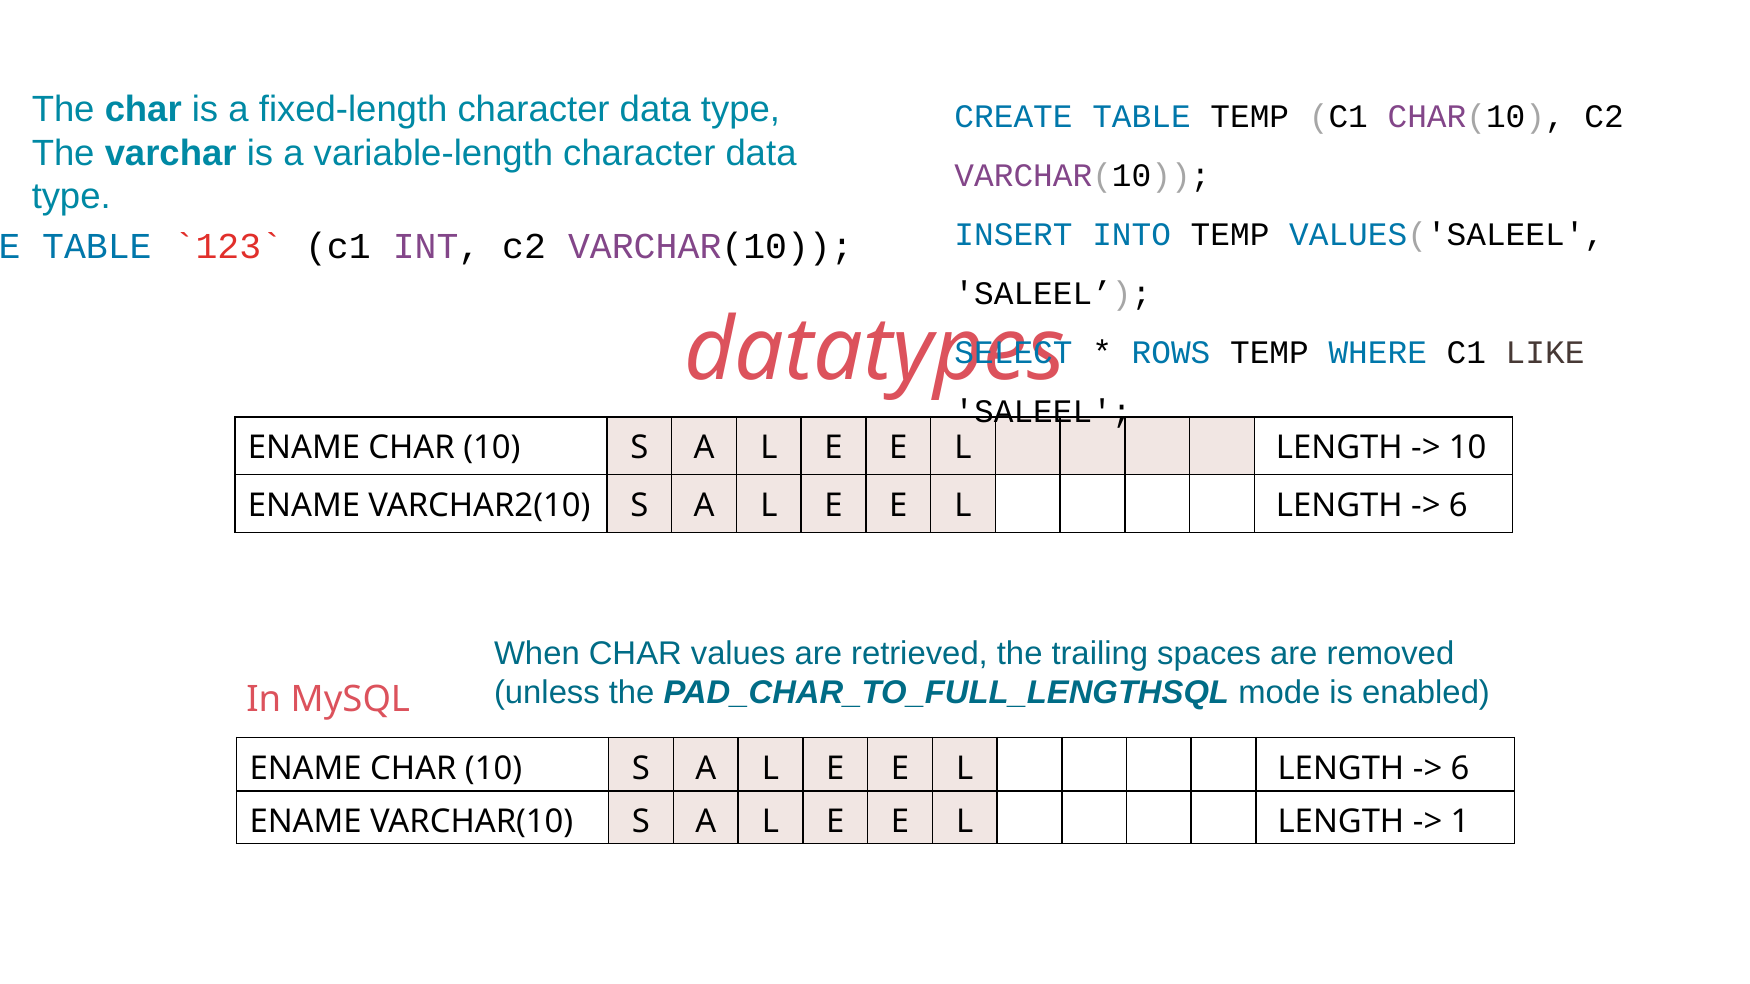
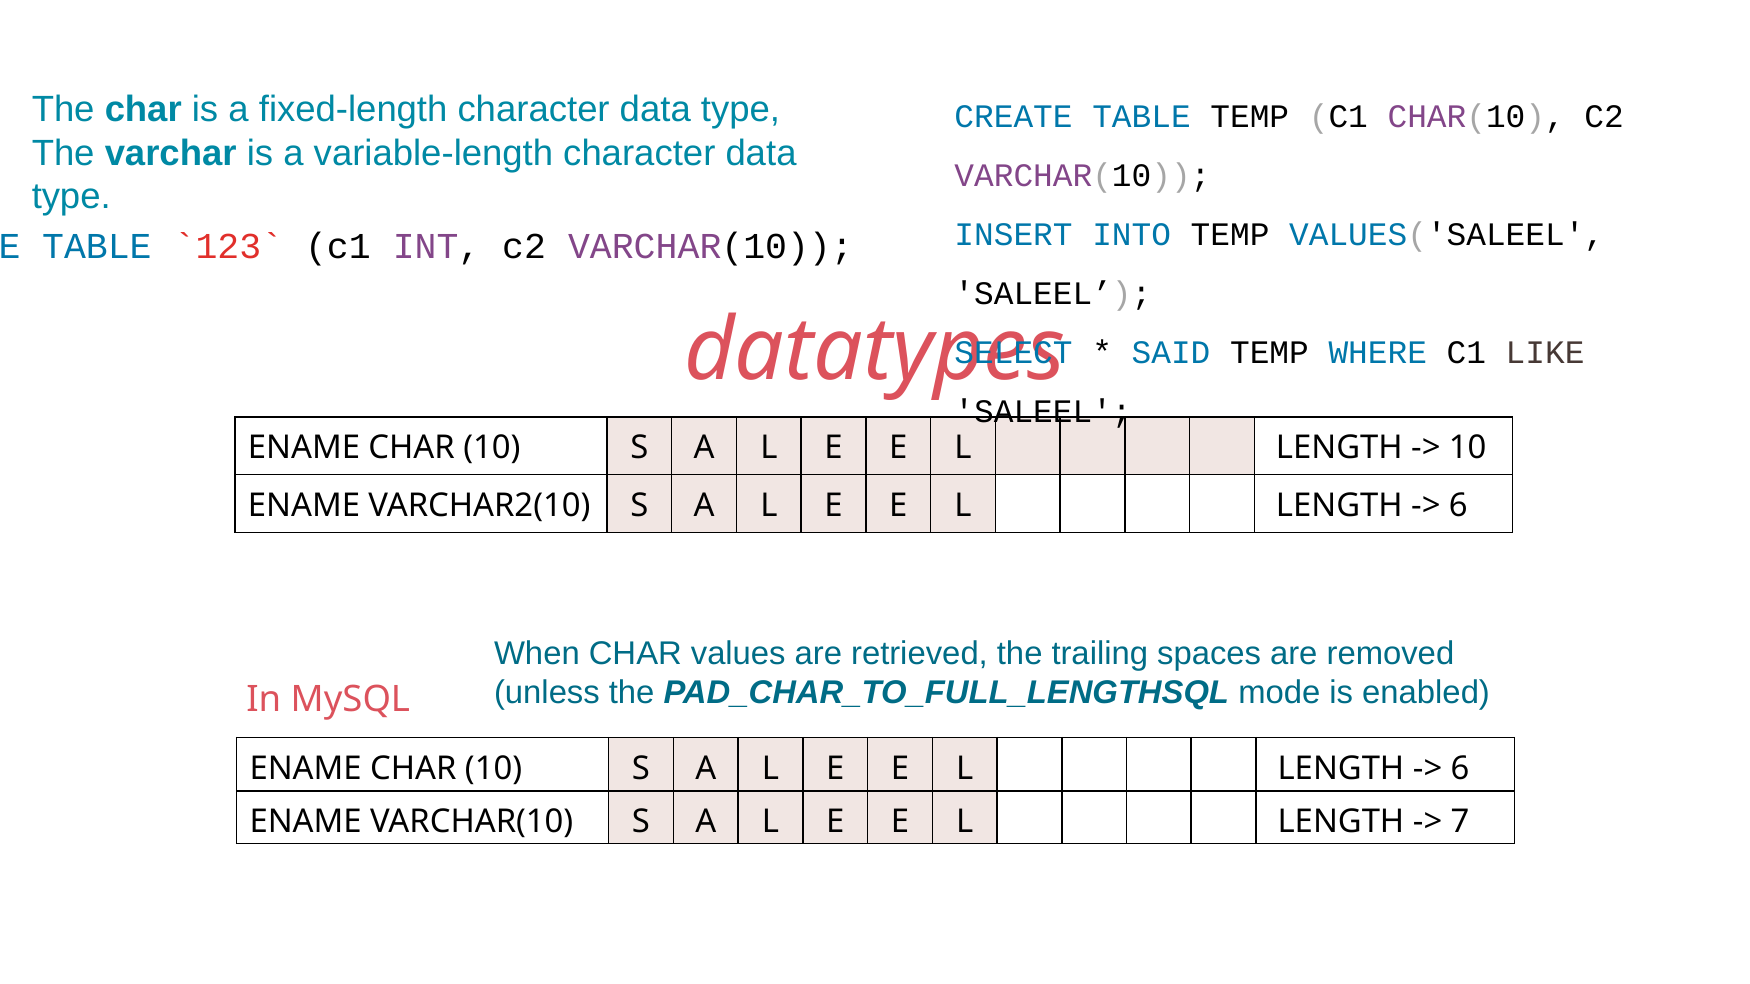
ROWS: ROWS -> SAID
1: 1 -> 7
